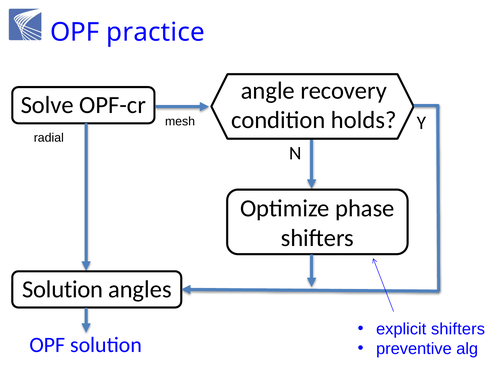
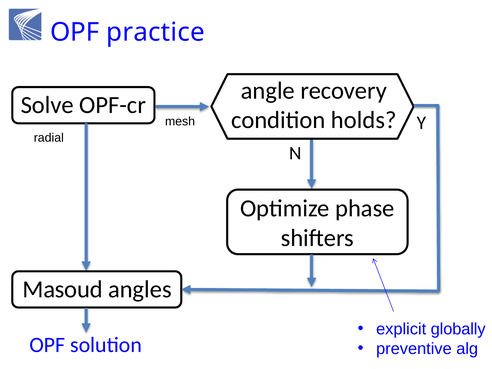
Solution at (63, 289): Solution -> Masoud
explicit shifters: shifters -> globally
